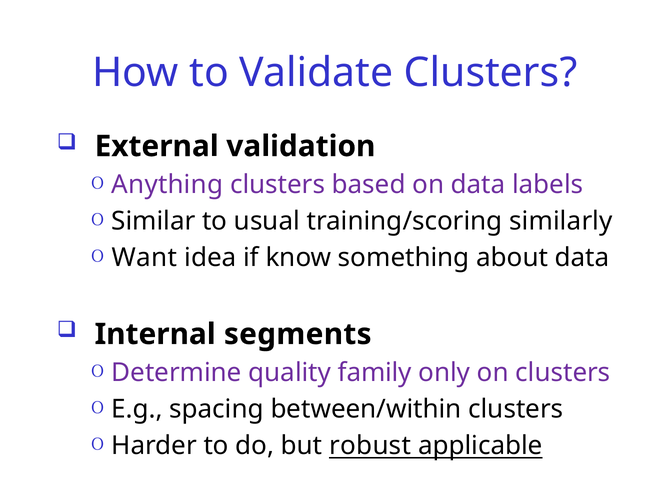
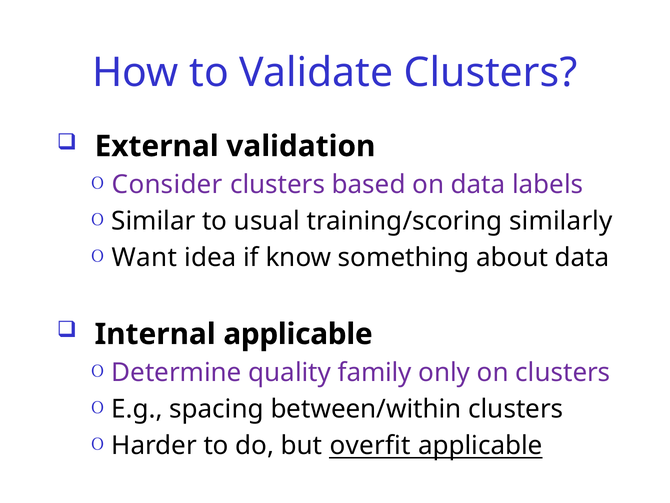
Anything: Anything -> Consider
Internal segments: segments -> applicable
robust: robust -> overfit
